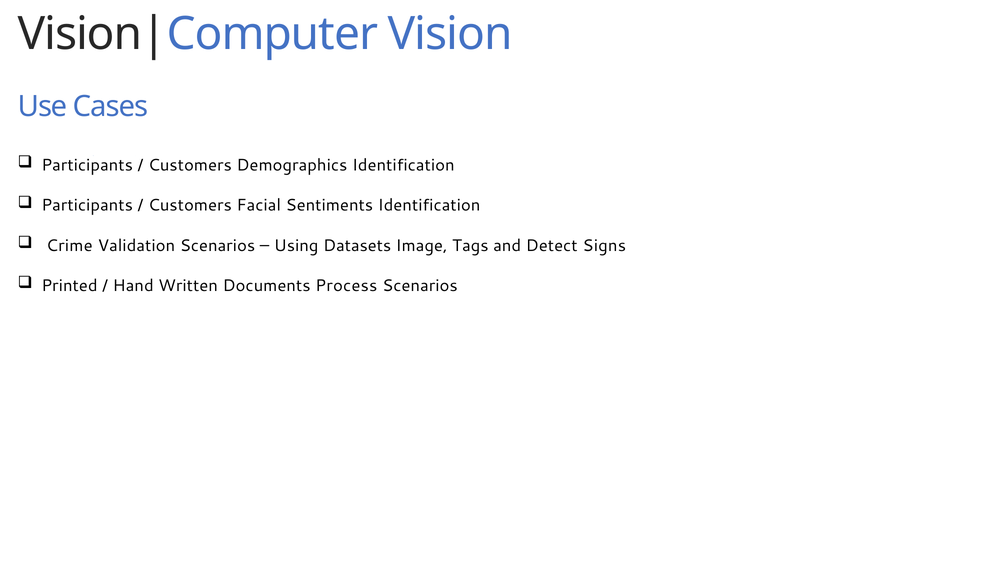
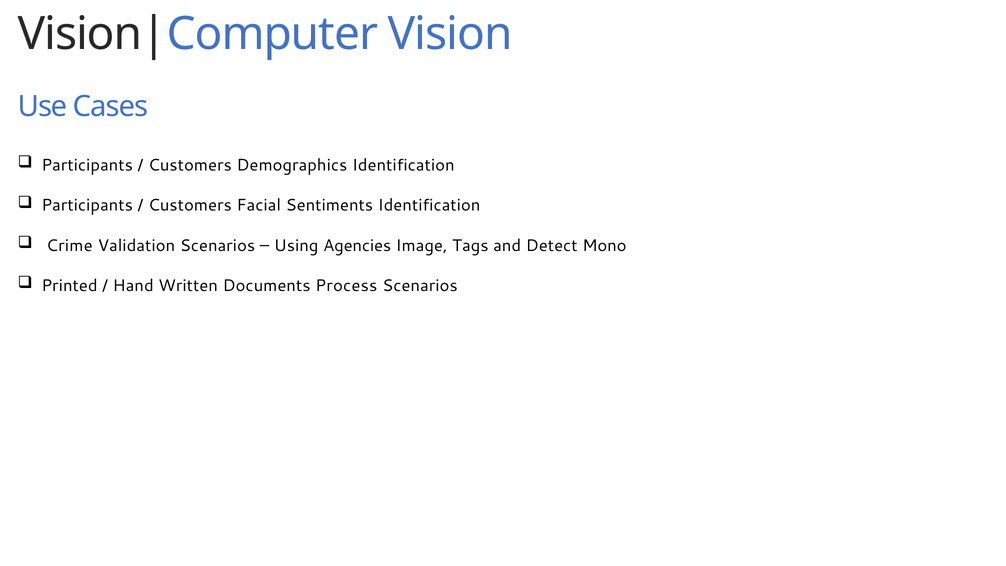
Datasets: Datasets -> Agencies
Signs: Signs -> Mono
